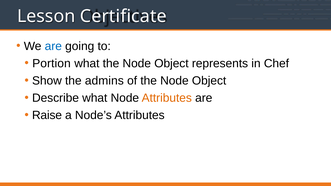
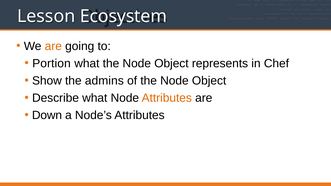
Certificate: Certificate -> Ecosystem
are at (53, 46) colour: blue -> orange
Raise: Raise -> Down
